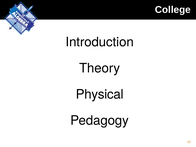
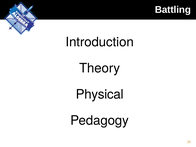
College: College -> Battling
